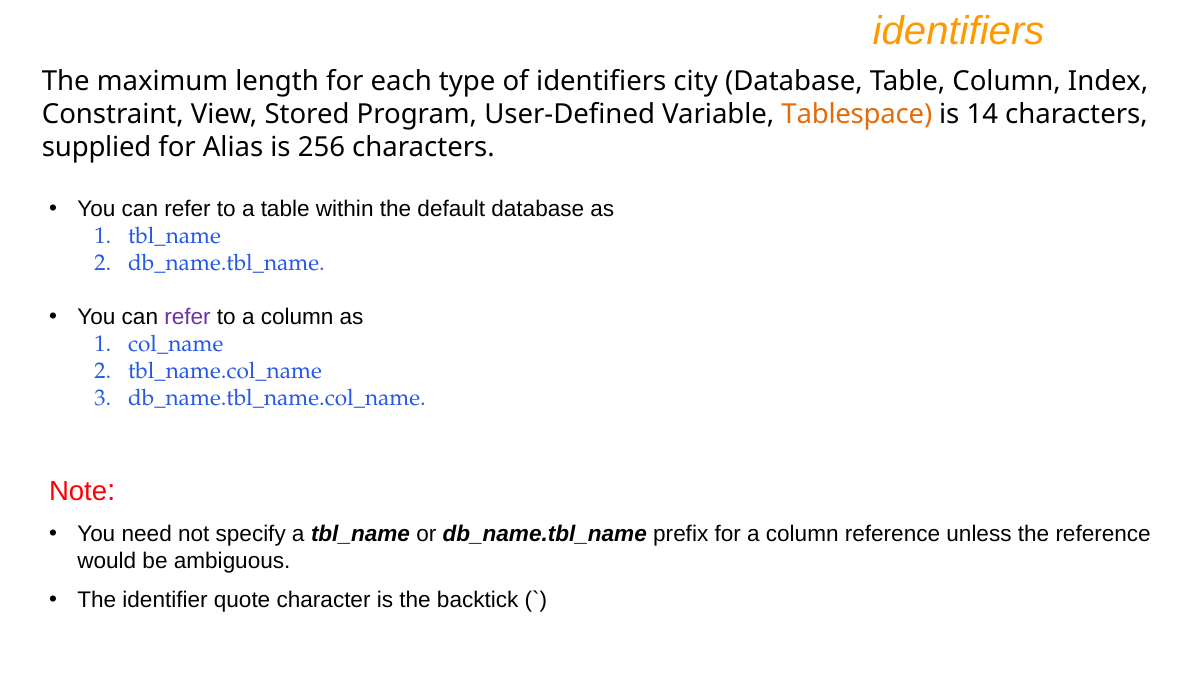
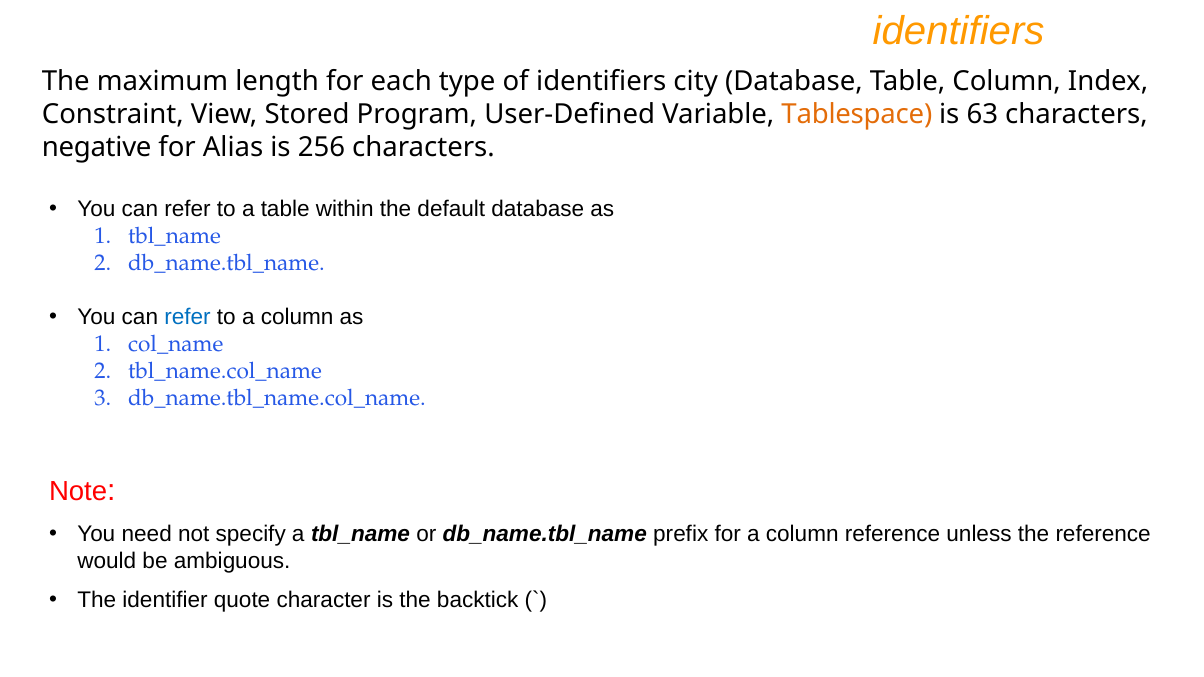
14: 14 -> 63
supplied: supplied -> negative
refer at (187, 317) colour: purple -> blue
